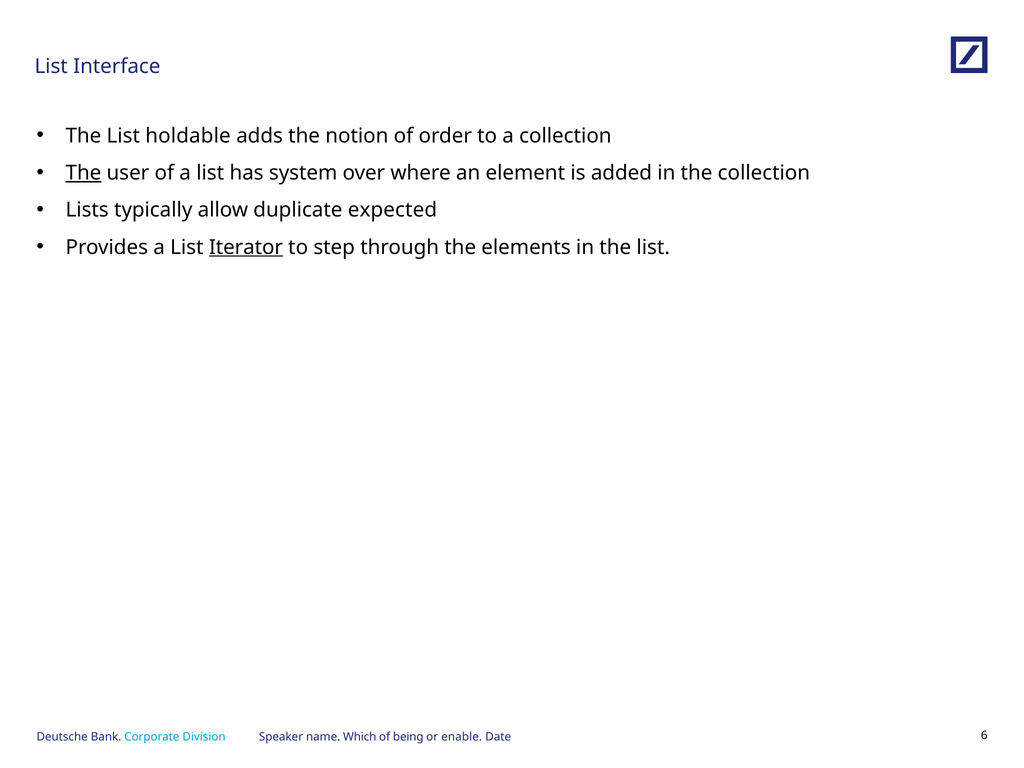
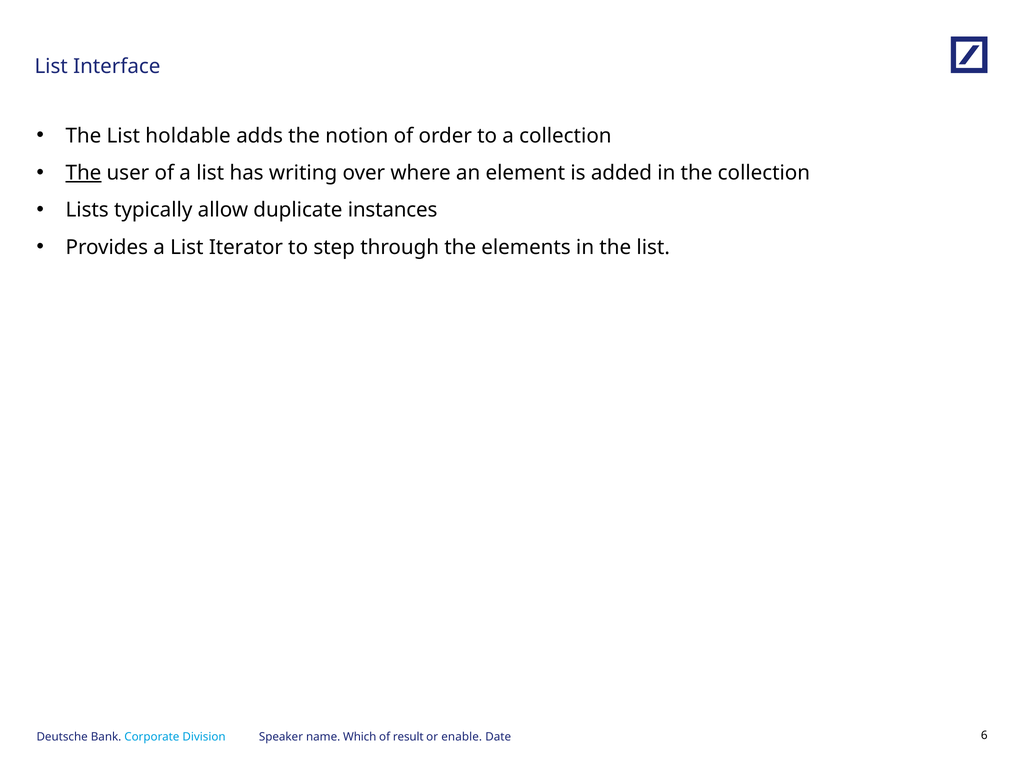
system: system -> writing
expected: expected -> instances
Iterator underline: present -> none
being: being -> result
